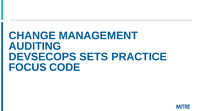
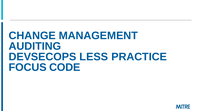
SETS: SETS -> LESS
